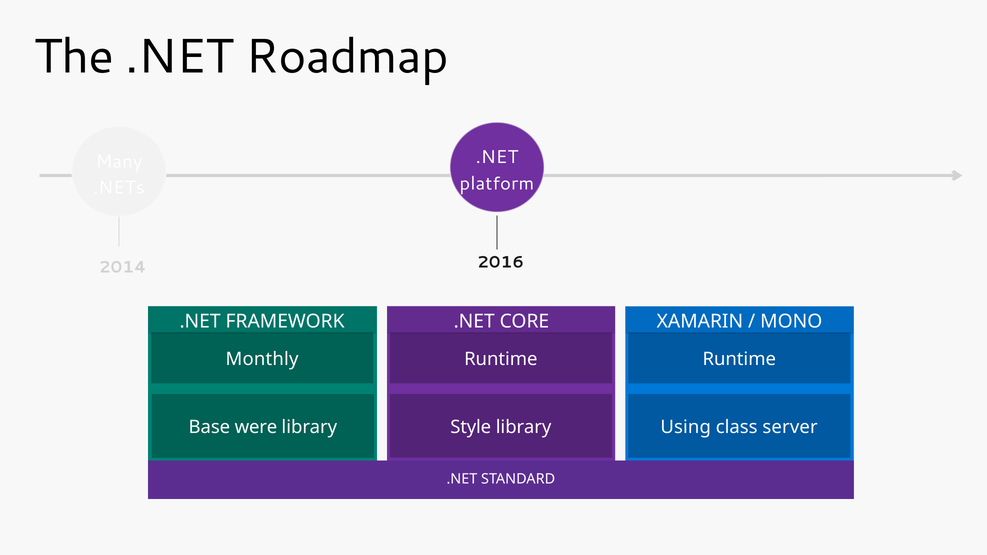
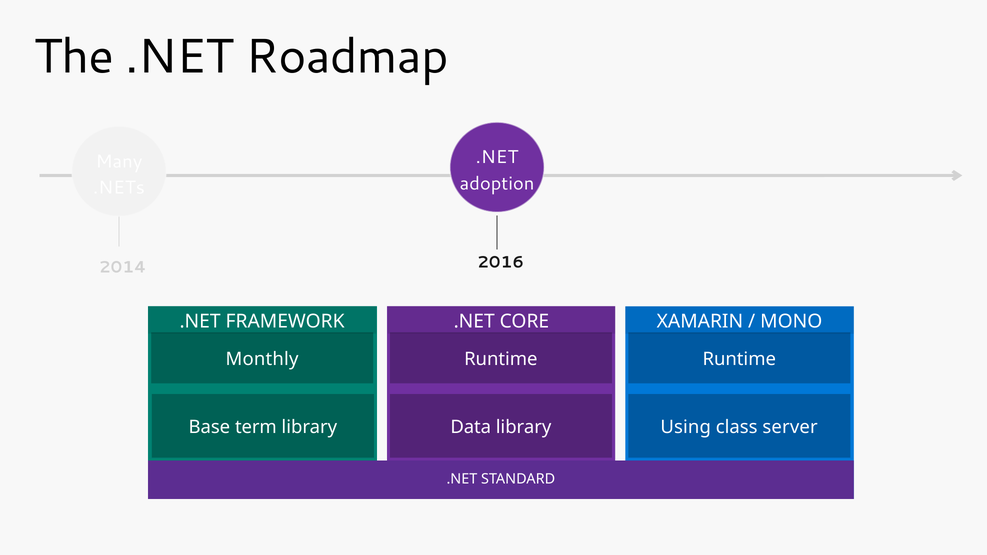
platform: platform -> adoption
were: were -> term
Style: Style -> Data
